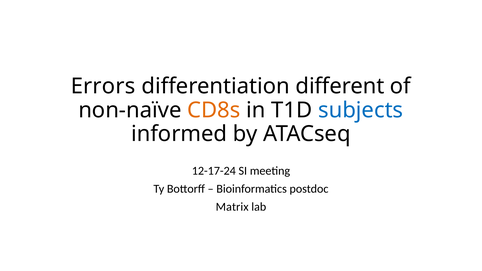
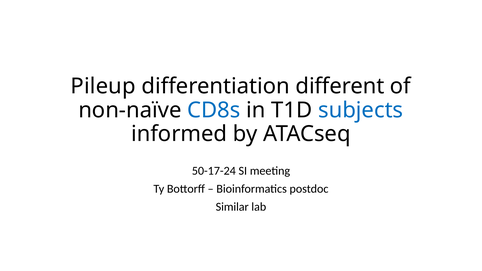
Errors: Errors -> Pileup
CD8s colour: orange -> blue
12-17-24: 12-17-24 -> 50-17-24
Matrix: Matrix -> Similar
